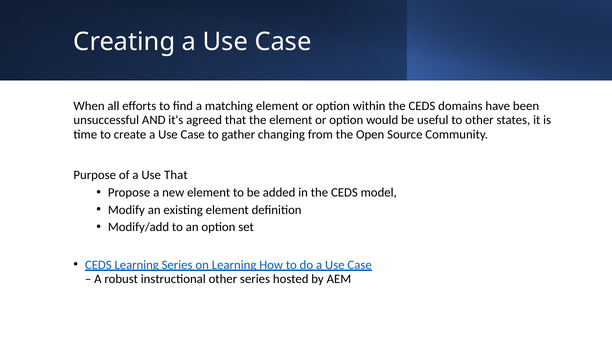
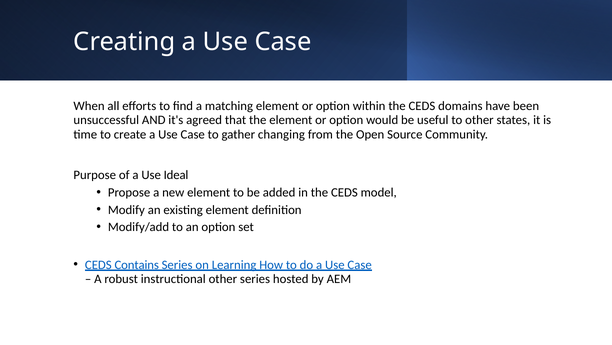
Use That: That -> Ideal
CEDS Learning: Learning -> Contains
